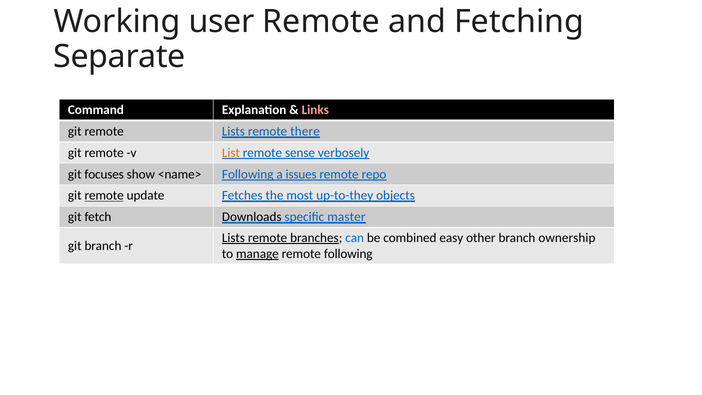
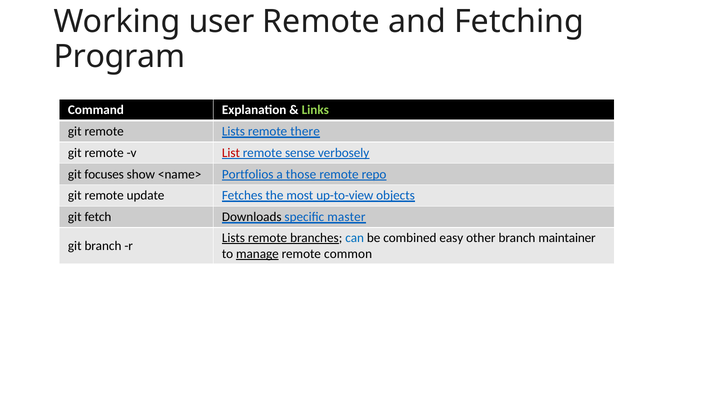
Separate: Separate -> Program
Links colour: pink -> light green
List colour: orange -> red
<name> Following: Following -> Portfolios
issues: issues -> those
remote at (104, 195) underline: present -> none
up-to-they: up-to-they -> up-to-view
ownership: ownership -> maintainer
remote following: following -> common
